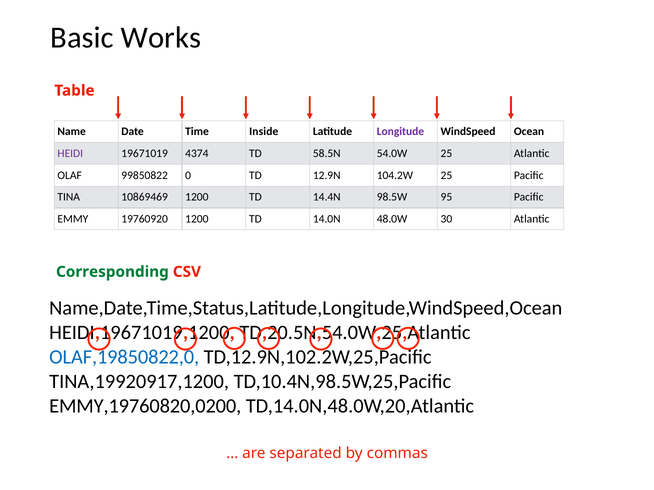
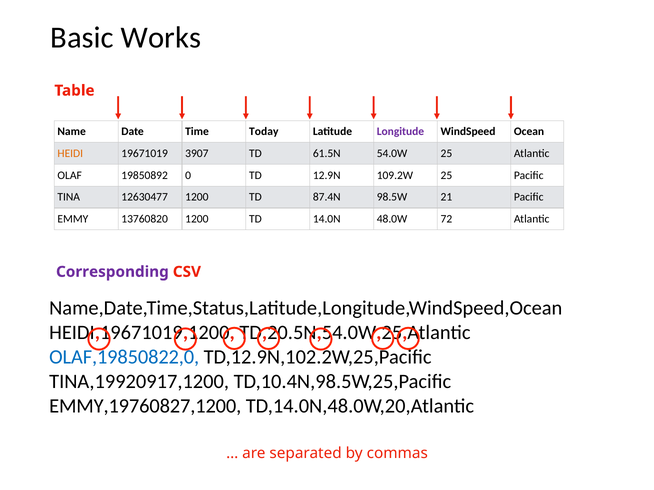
Inside: Inside -> Today
HEIDI colour: purple -> orange
4374: 4374 -> 3907
58.5N: 58.5N -> 61.5N
99850822: 99850822 -> 19850892
104.2W: 104.2W -> 109.2W
10869469: 10869469 -> 12630477
14.4N: 14.4N -> 87.4N
95: 95 -> 21
19760920: 19760920 -> 13760820
30: 30 -> 72
Corresponding colour: green -> purple
EMMY,19760820,0200: EMMY,19760820,0200 -> EMMY,19760827,1200
